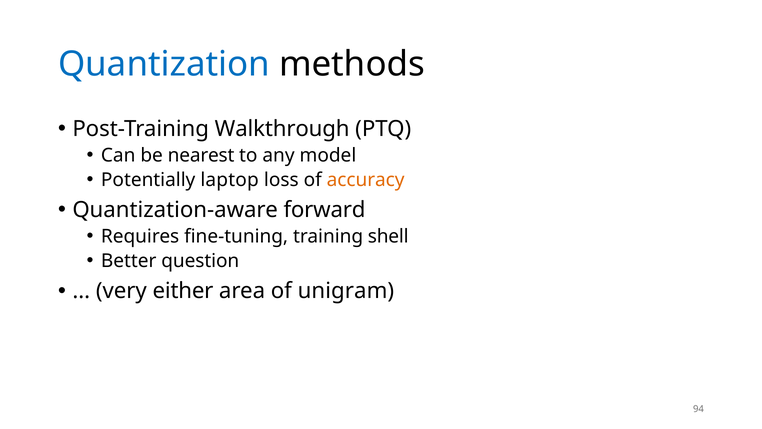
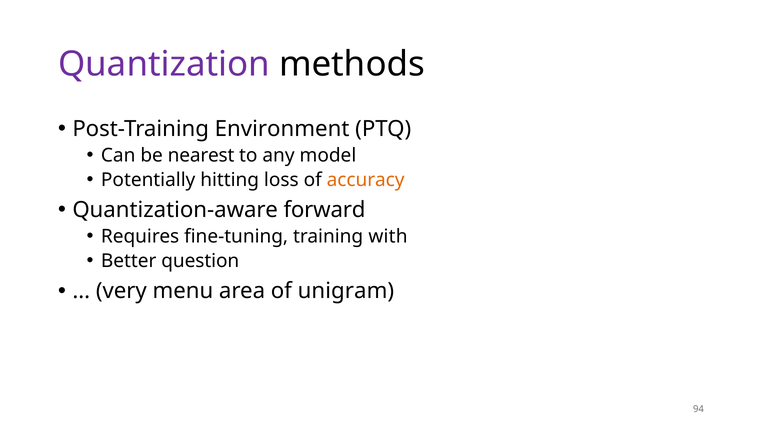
Quantization colour: blue -> purple
Walkthrough: Walkthrough -> Environment
laptop: laptop -> hitting
shell: shell -> with
either: either -> menu
